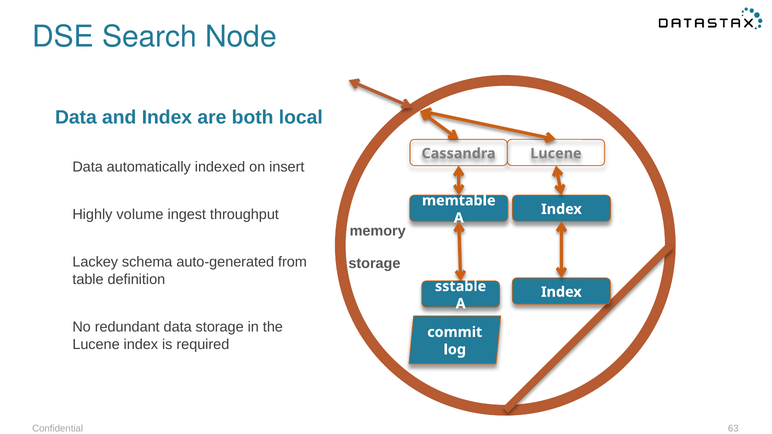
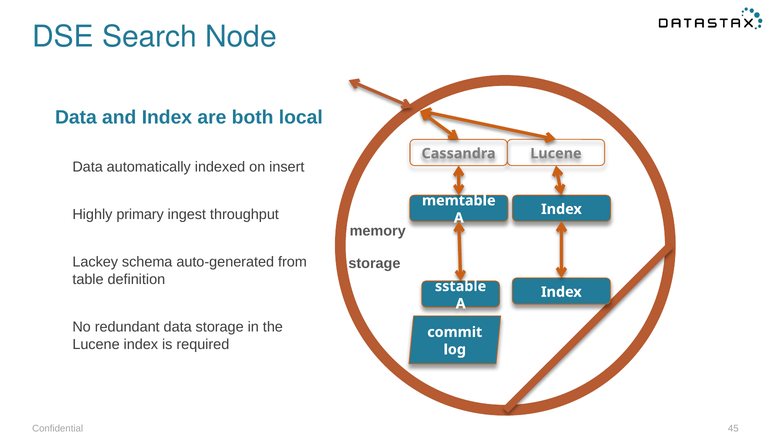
volume: volume -> primary
63: 63 -> 45
